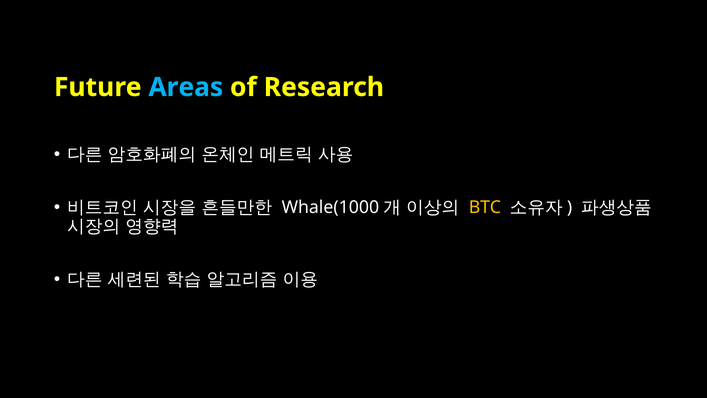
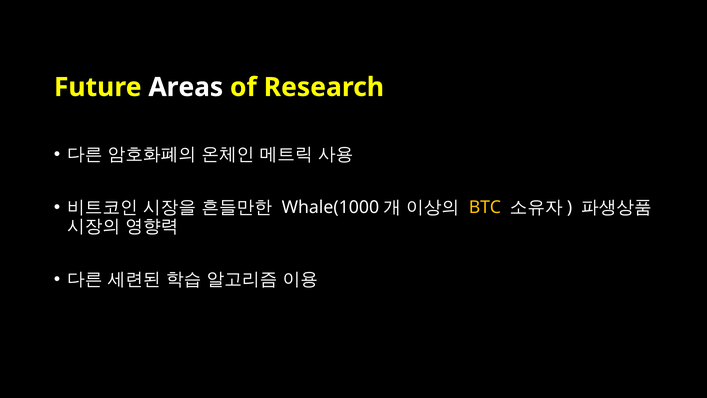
Areas colour: light blue -> white
